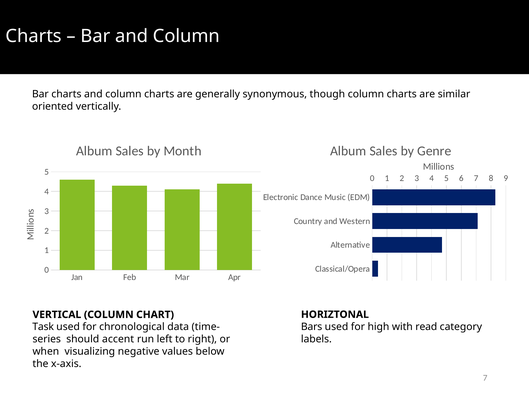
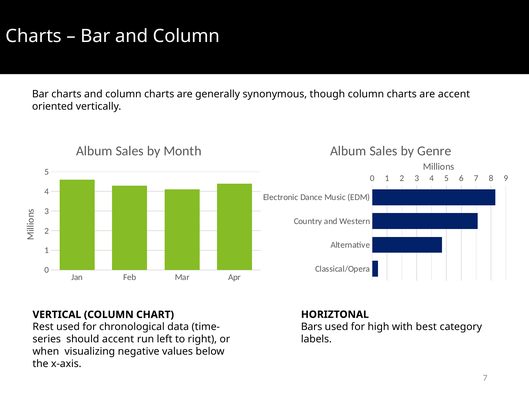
are similar: similar -> accent
read: read -> best
Task: Task -> Rest
